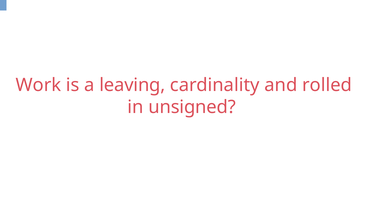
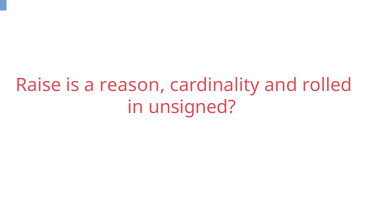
Work: Work -> Raise
leaving: leaving -> reason
